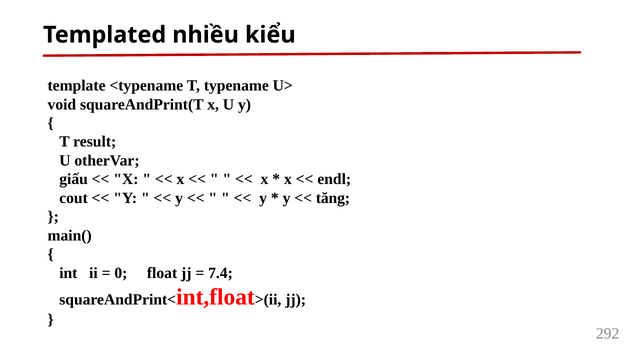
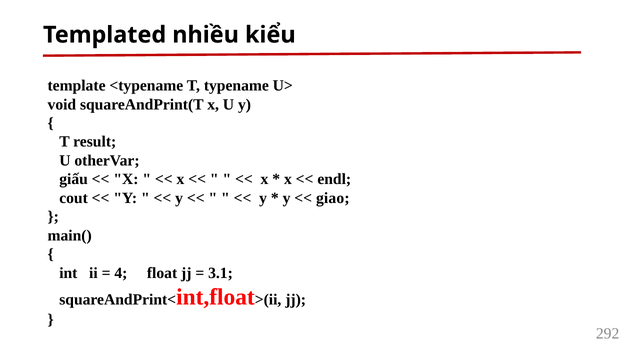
tăng: tăng -> giao
0: 0 -> 4
7.4: 7.4 -> 3.1
